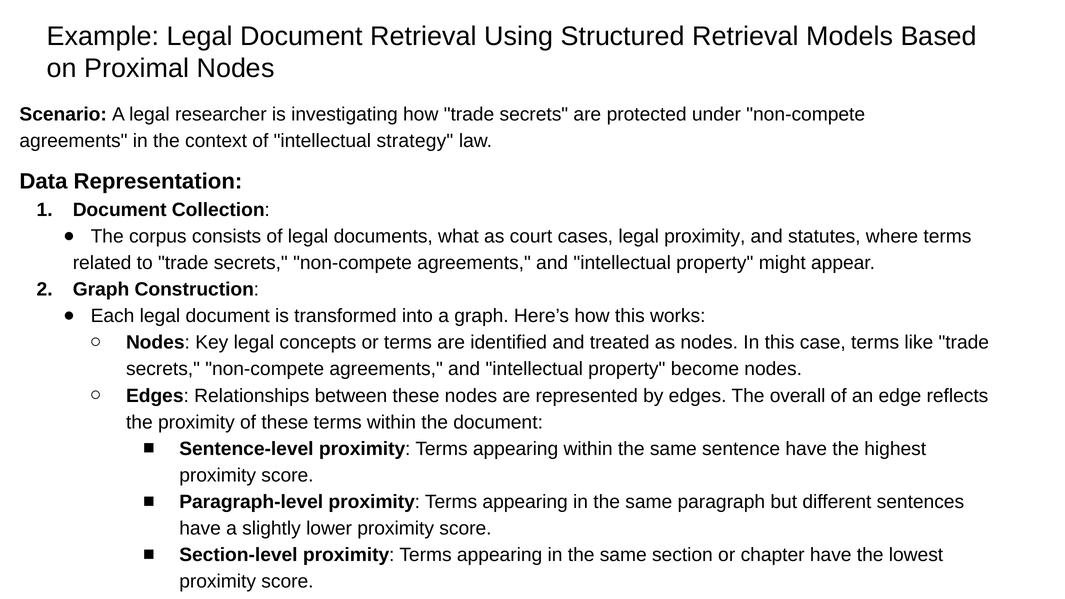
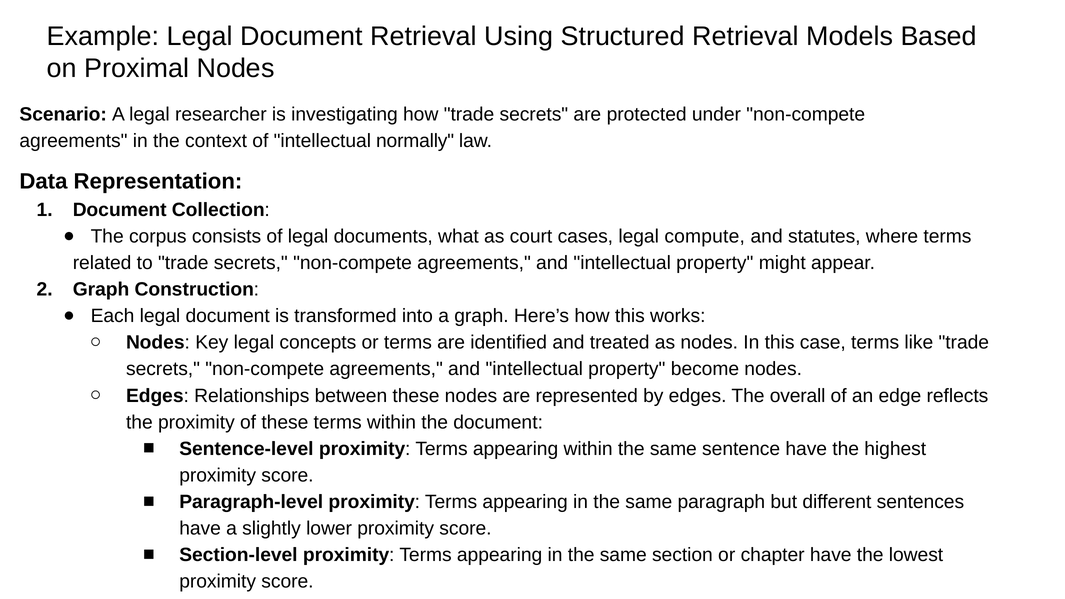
strategy: strategy -> normally
legal proximity: proximity -> compute
